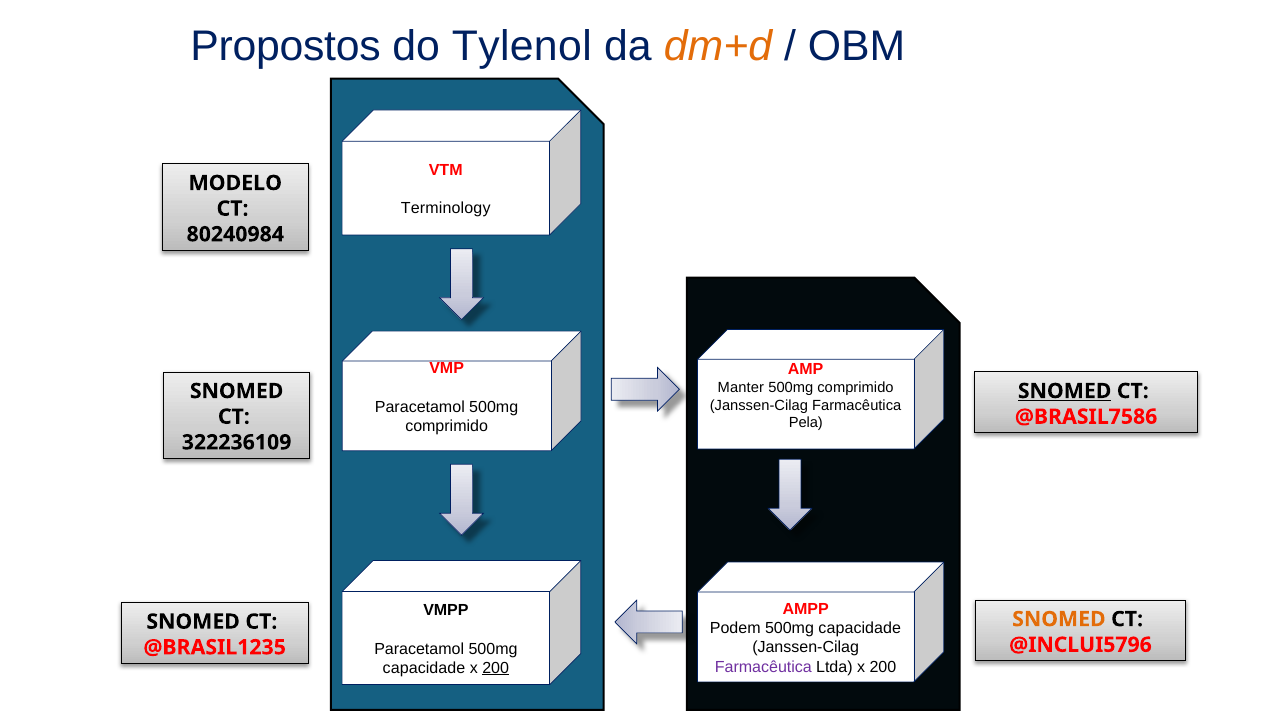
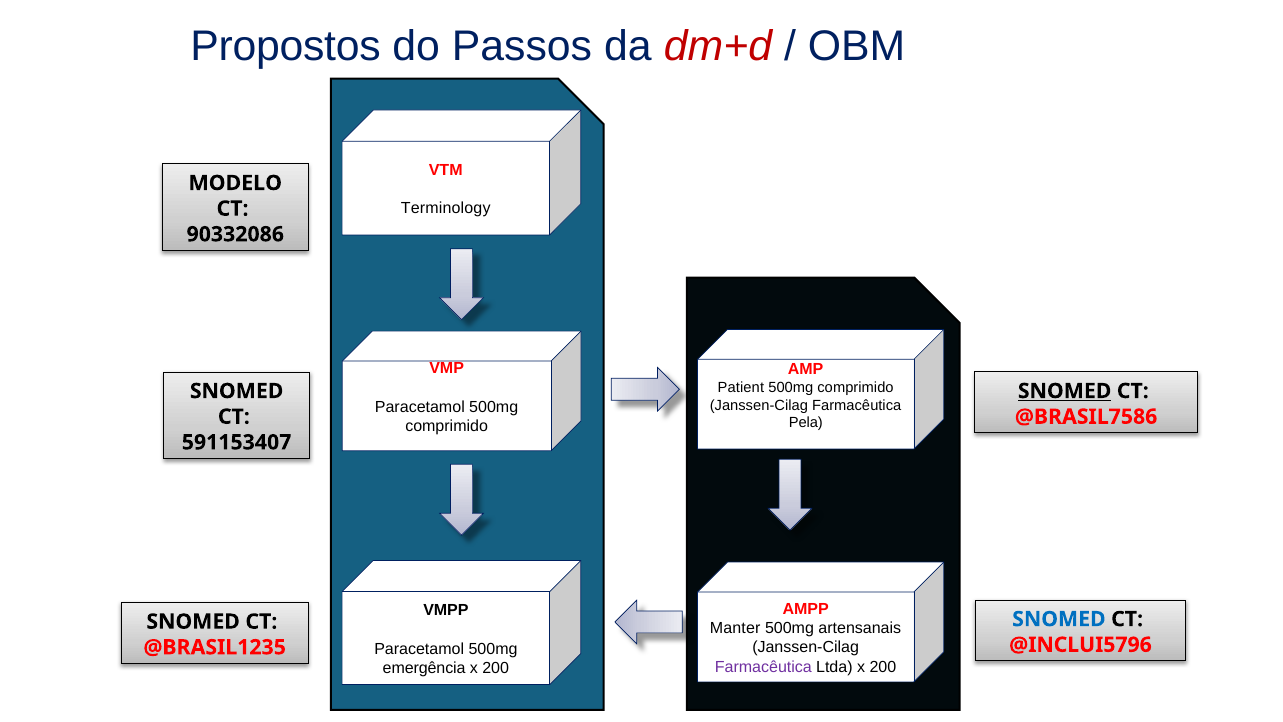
Tylenol: Tylenol -> Passos
dm+d colour: orange -> red
80240984: 80240984 -> 90332086
Manter: Manter -> Patient
322236109: 322236109 -> 591153407
SNOMED at (1059, 619) colour: orange -> blue
Podem: Podem -> Manter
capacidade at (860, 628): capacidade -> artensanais
capacidade at (424, 668): capacidade -> emergência
200 at (496, 668) underline: present -> none
